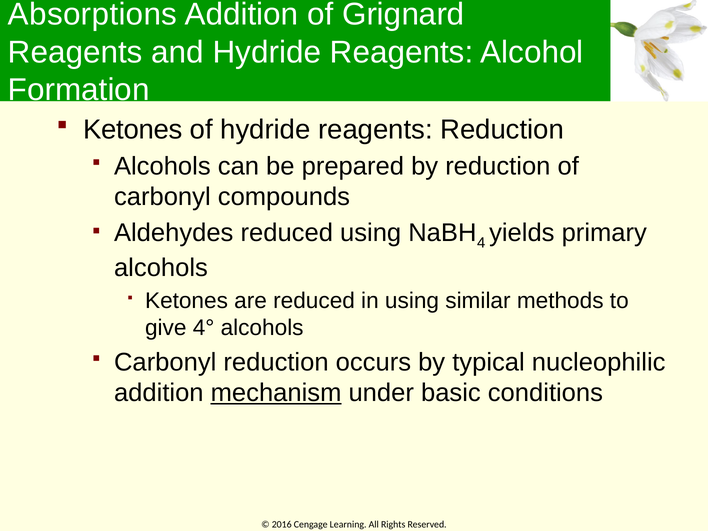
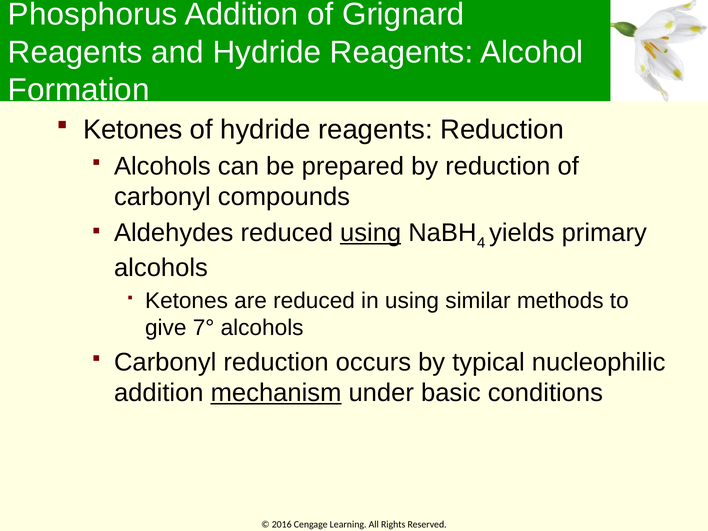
Absorptions: Absorptions -> Phosphorus
using at (371, 233) underline: none -> present
4°: 4° -> 7°
